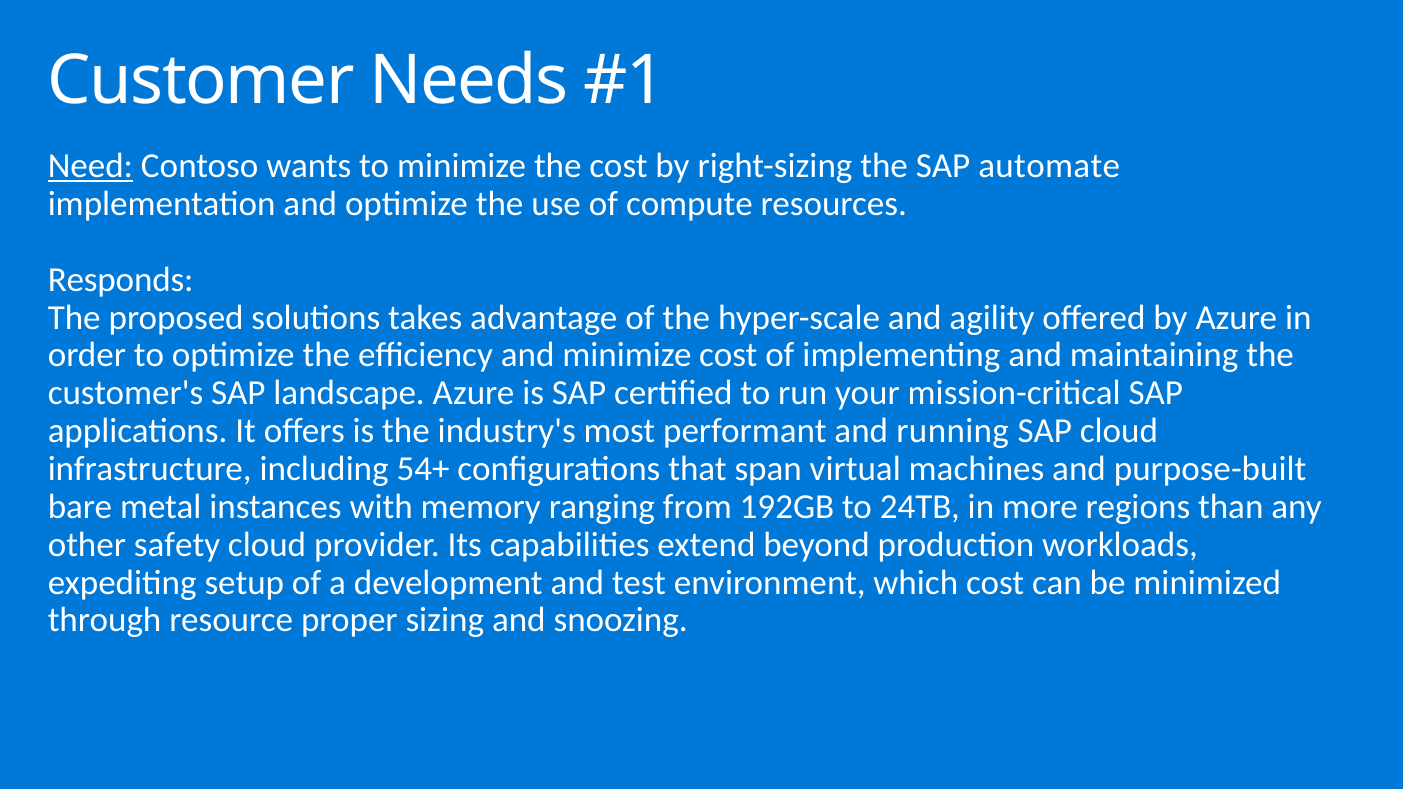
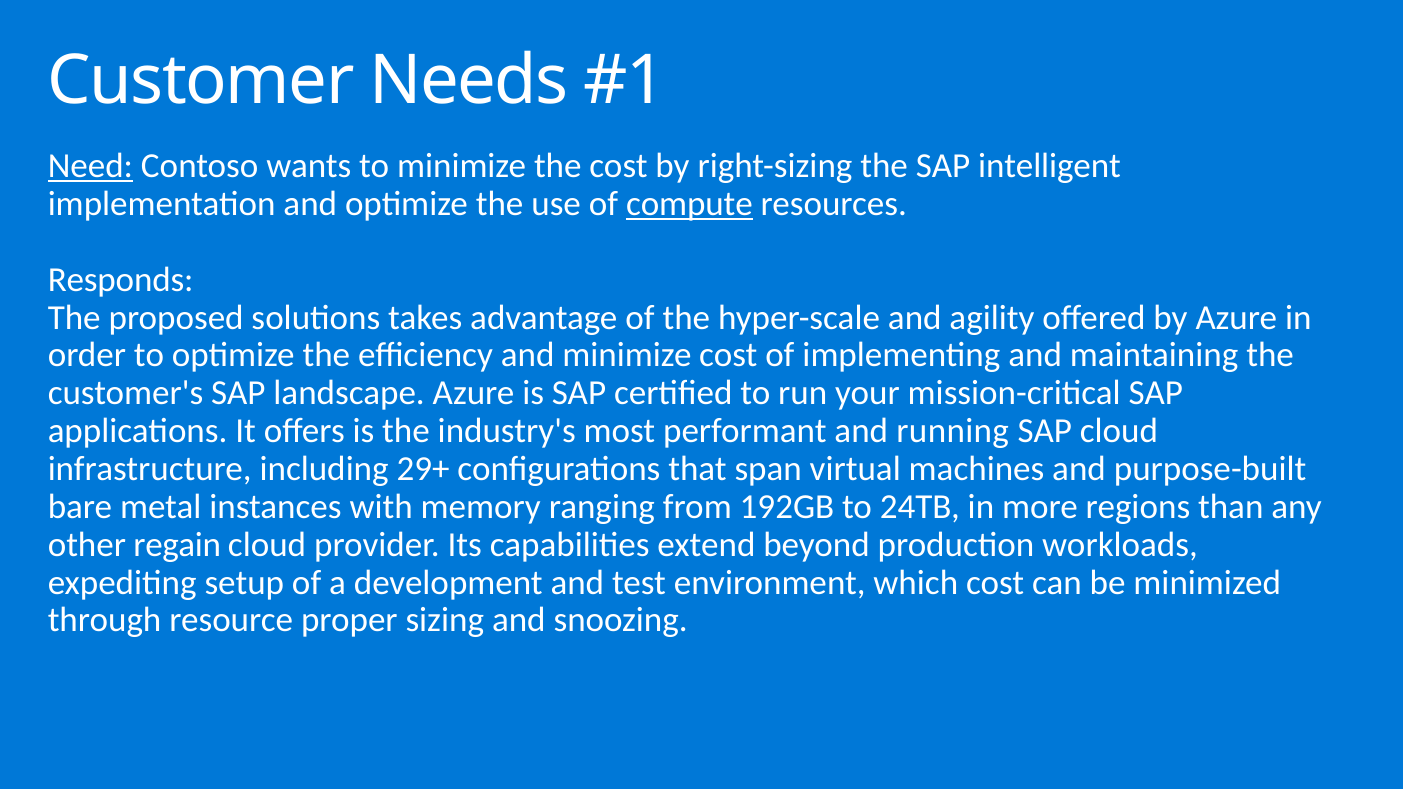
automate: automate -> intelligent
compute underline: none -> present
54+: 54+ -> 29+
safety: safety -> regain
